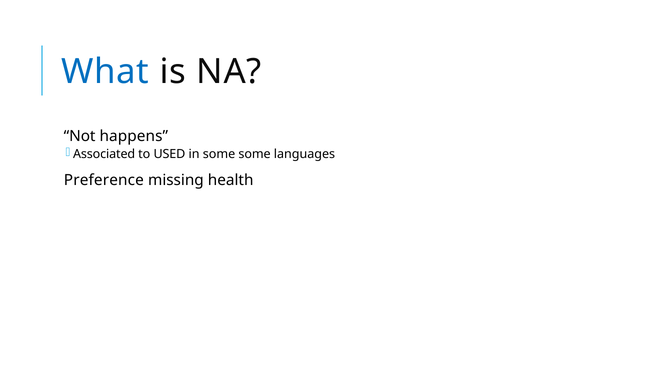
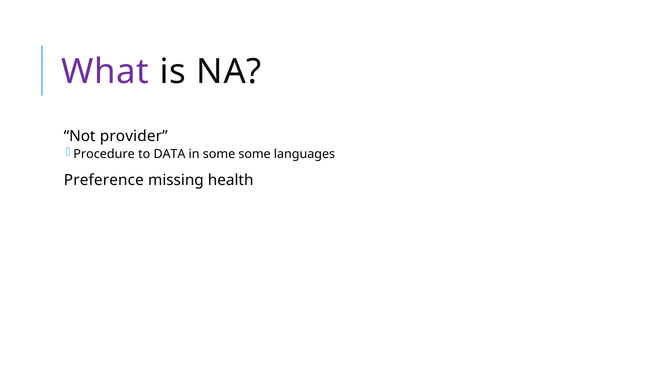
What colour: blue -> purple
happens: happens -> provider
Associated: Associated -> Procedure
USED: USED -> DATA
